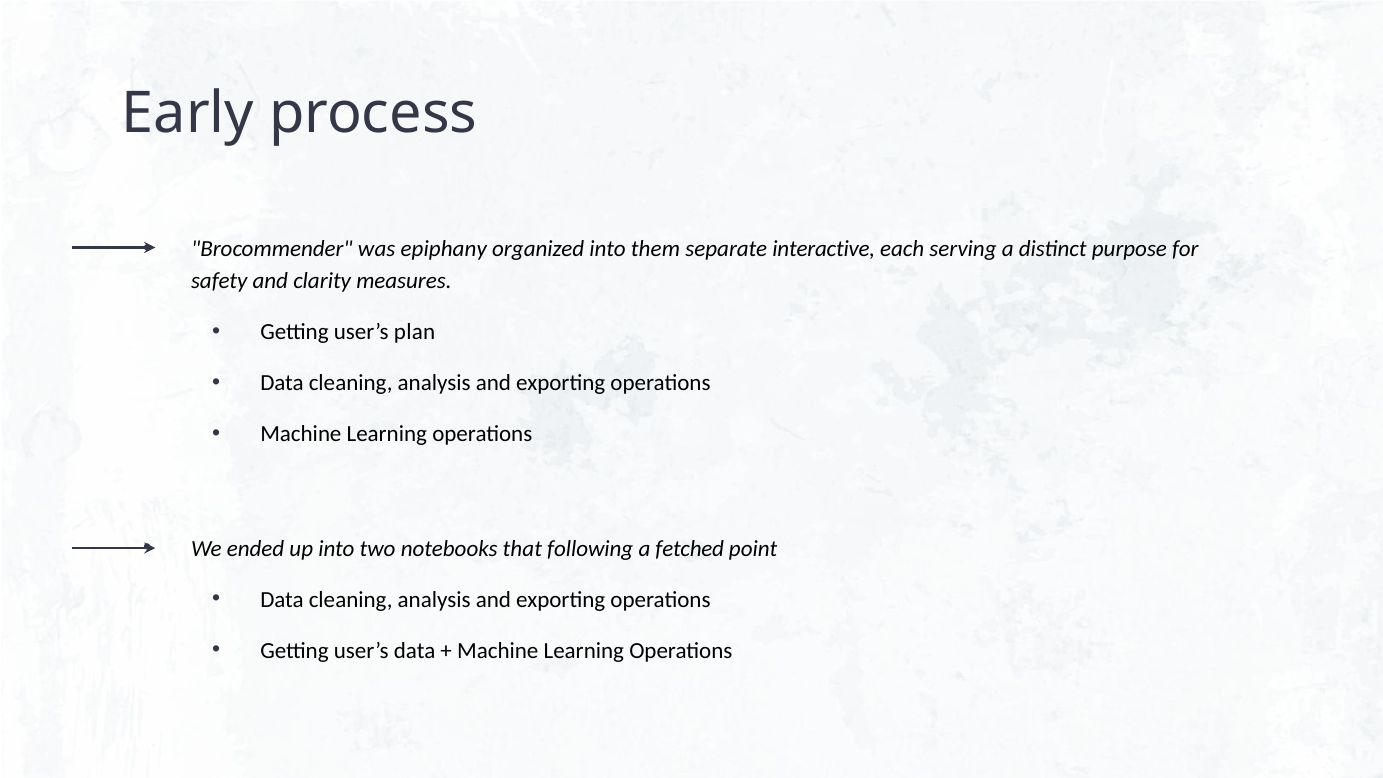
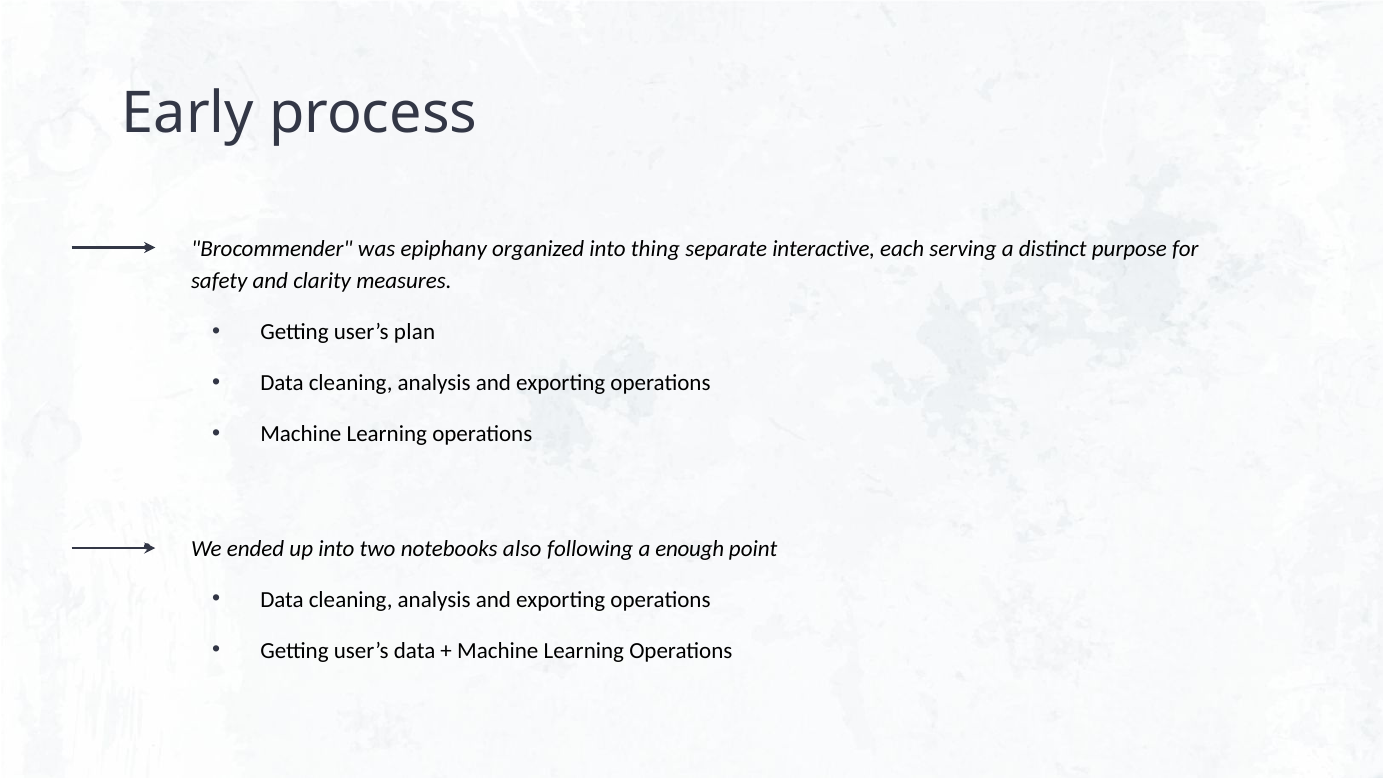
them: them -> thing
that: that -> also
fetched: fetched -> enough
